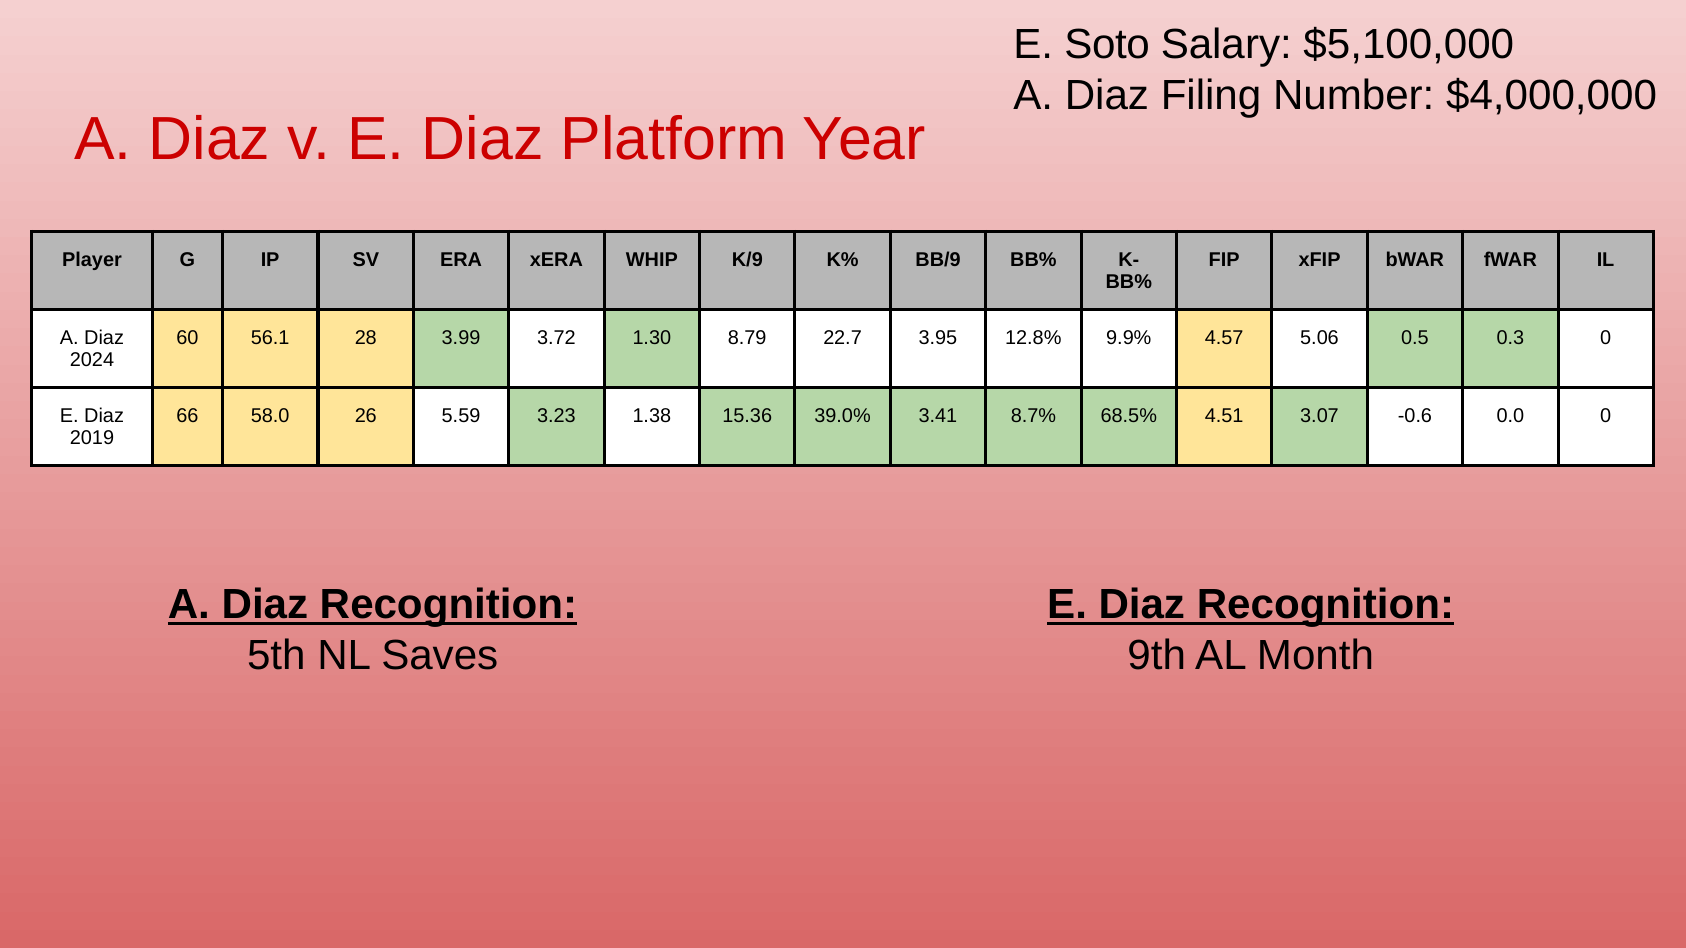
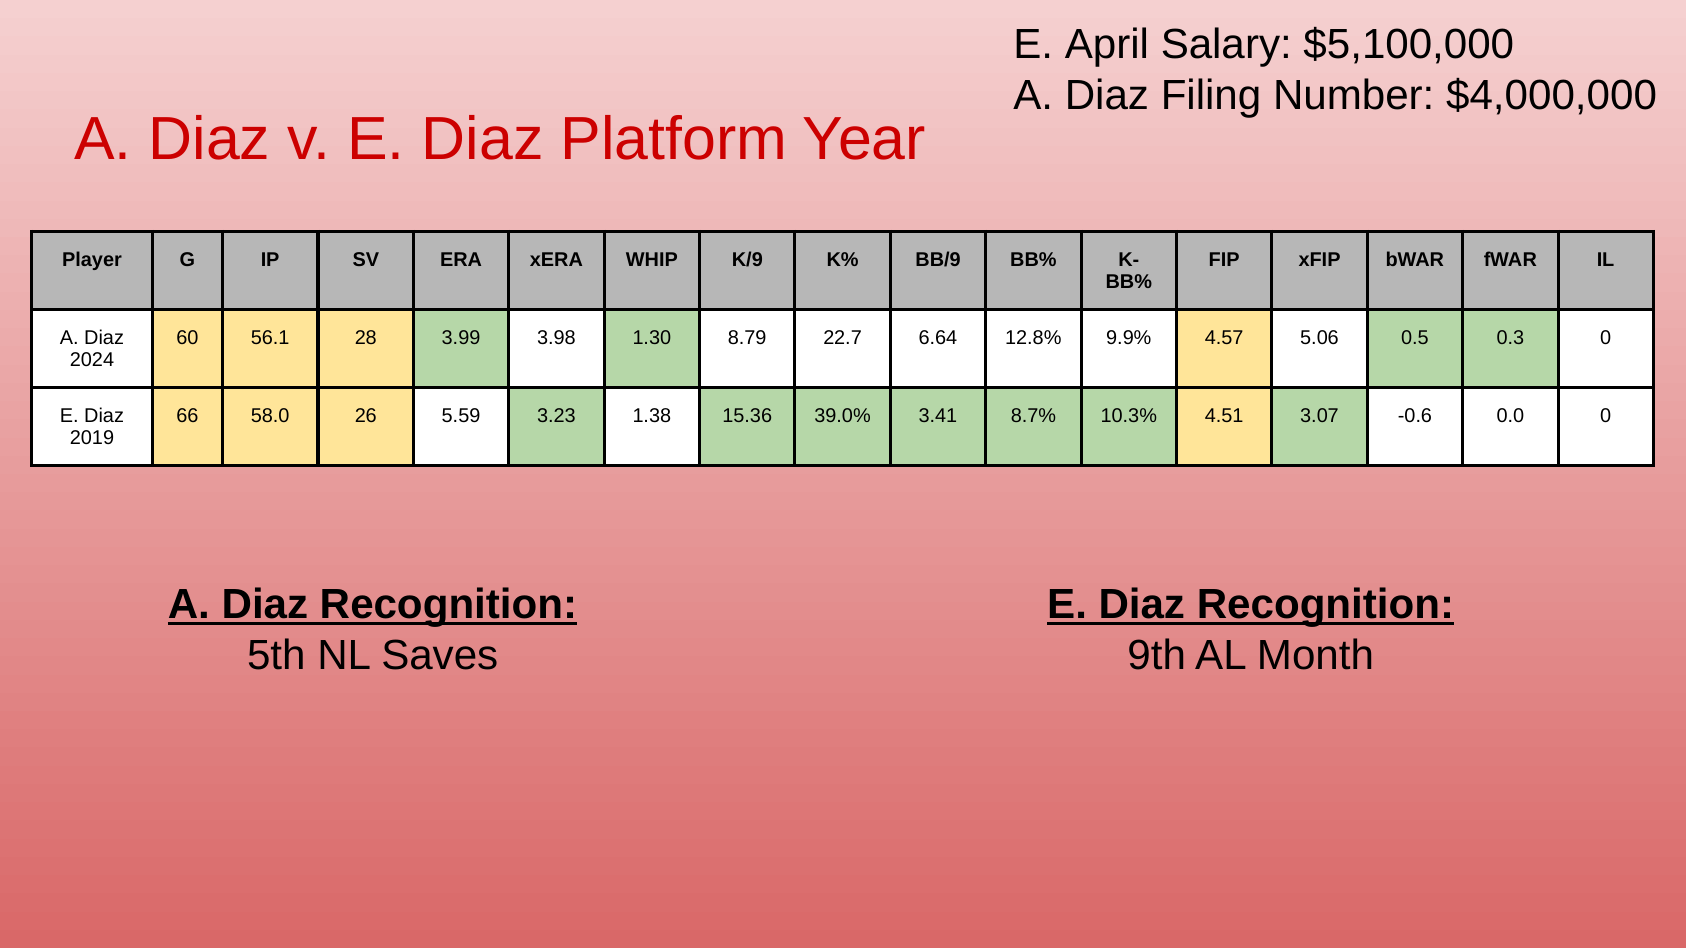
Soto: Soto -> April
3.72: 3.72 -> 3.98
3.95: 3.95 -> 6.64
68.5%: 68.5% -> 10.3%
